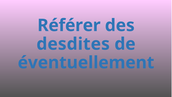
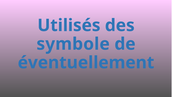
Référer: Référer -> Utilisés
desdites: desdites -> symbole
